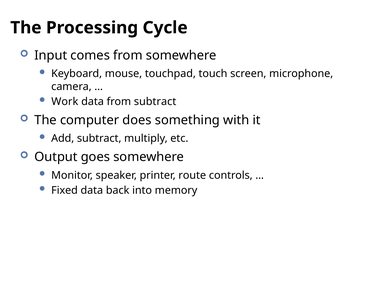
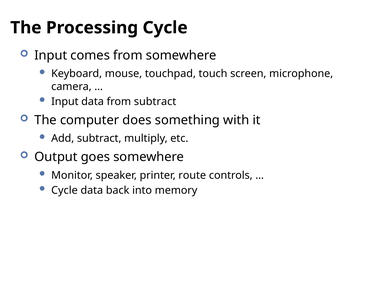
Work at (65, 102): Work -> Input
Fixed at (65, 191): Fixed -> Cycle
